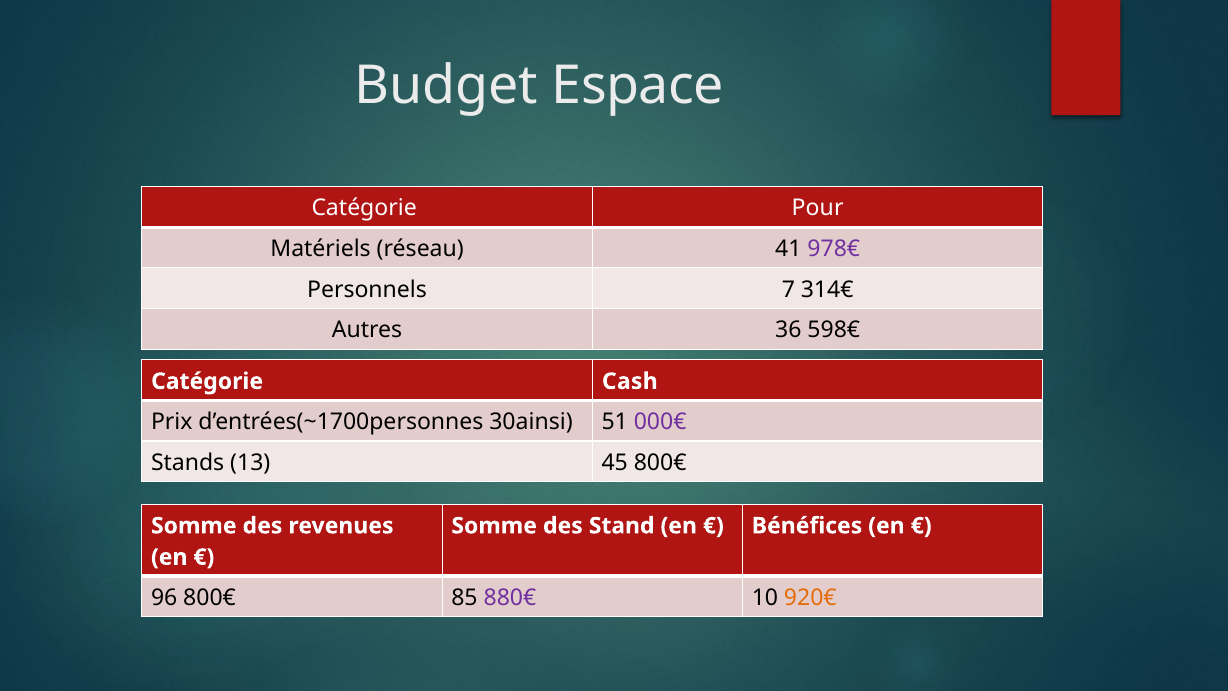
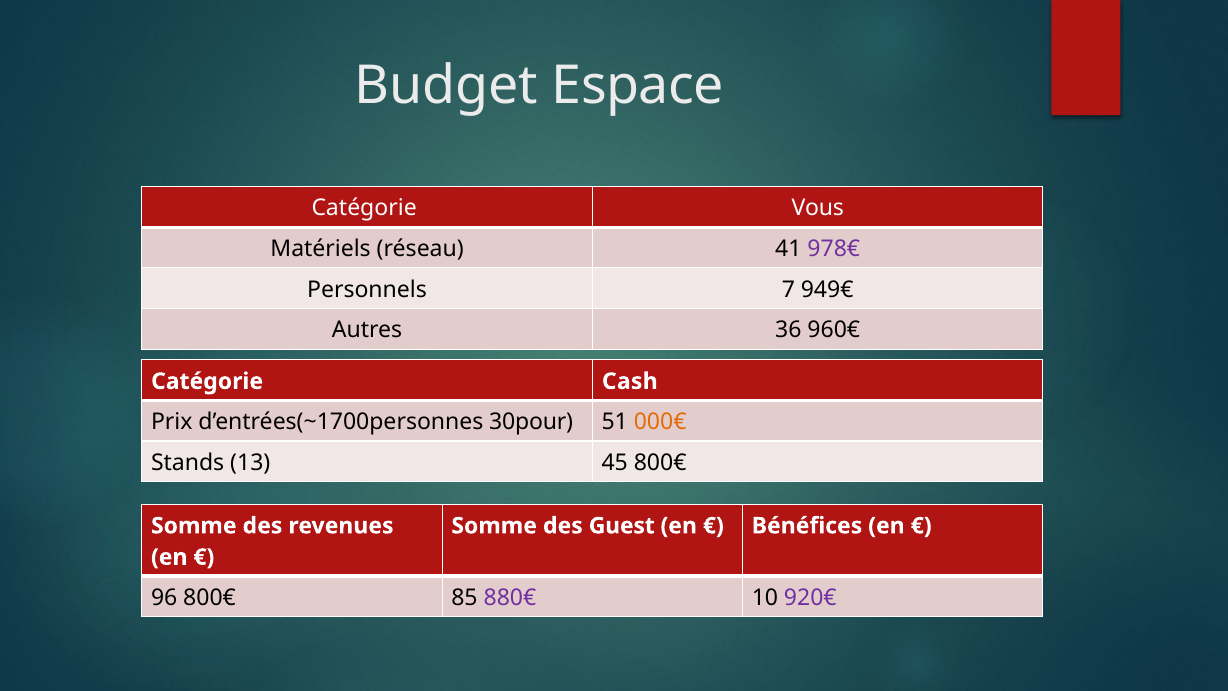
Pour: Pour -> Vous
314€: 314€ -> 949€
598€: 598€ -> 960€
30ainsi: 30ainsi -> 30pour
000€ colour: purple -> orange
Stand: Stand -> Guest
920€ colour: orange -> purple
